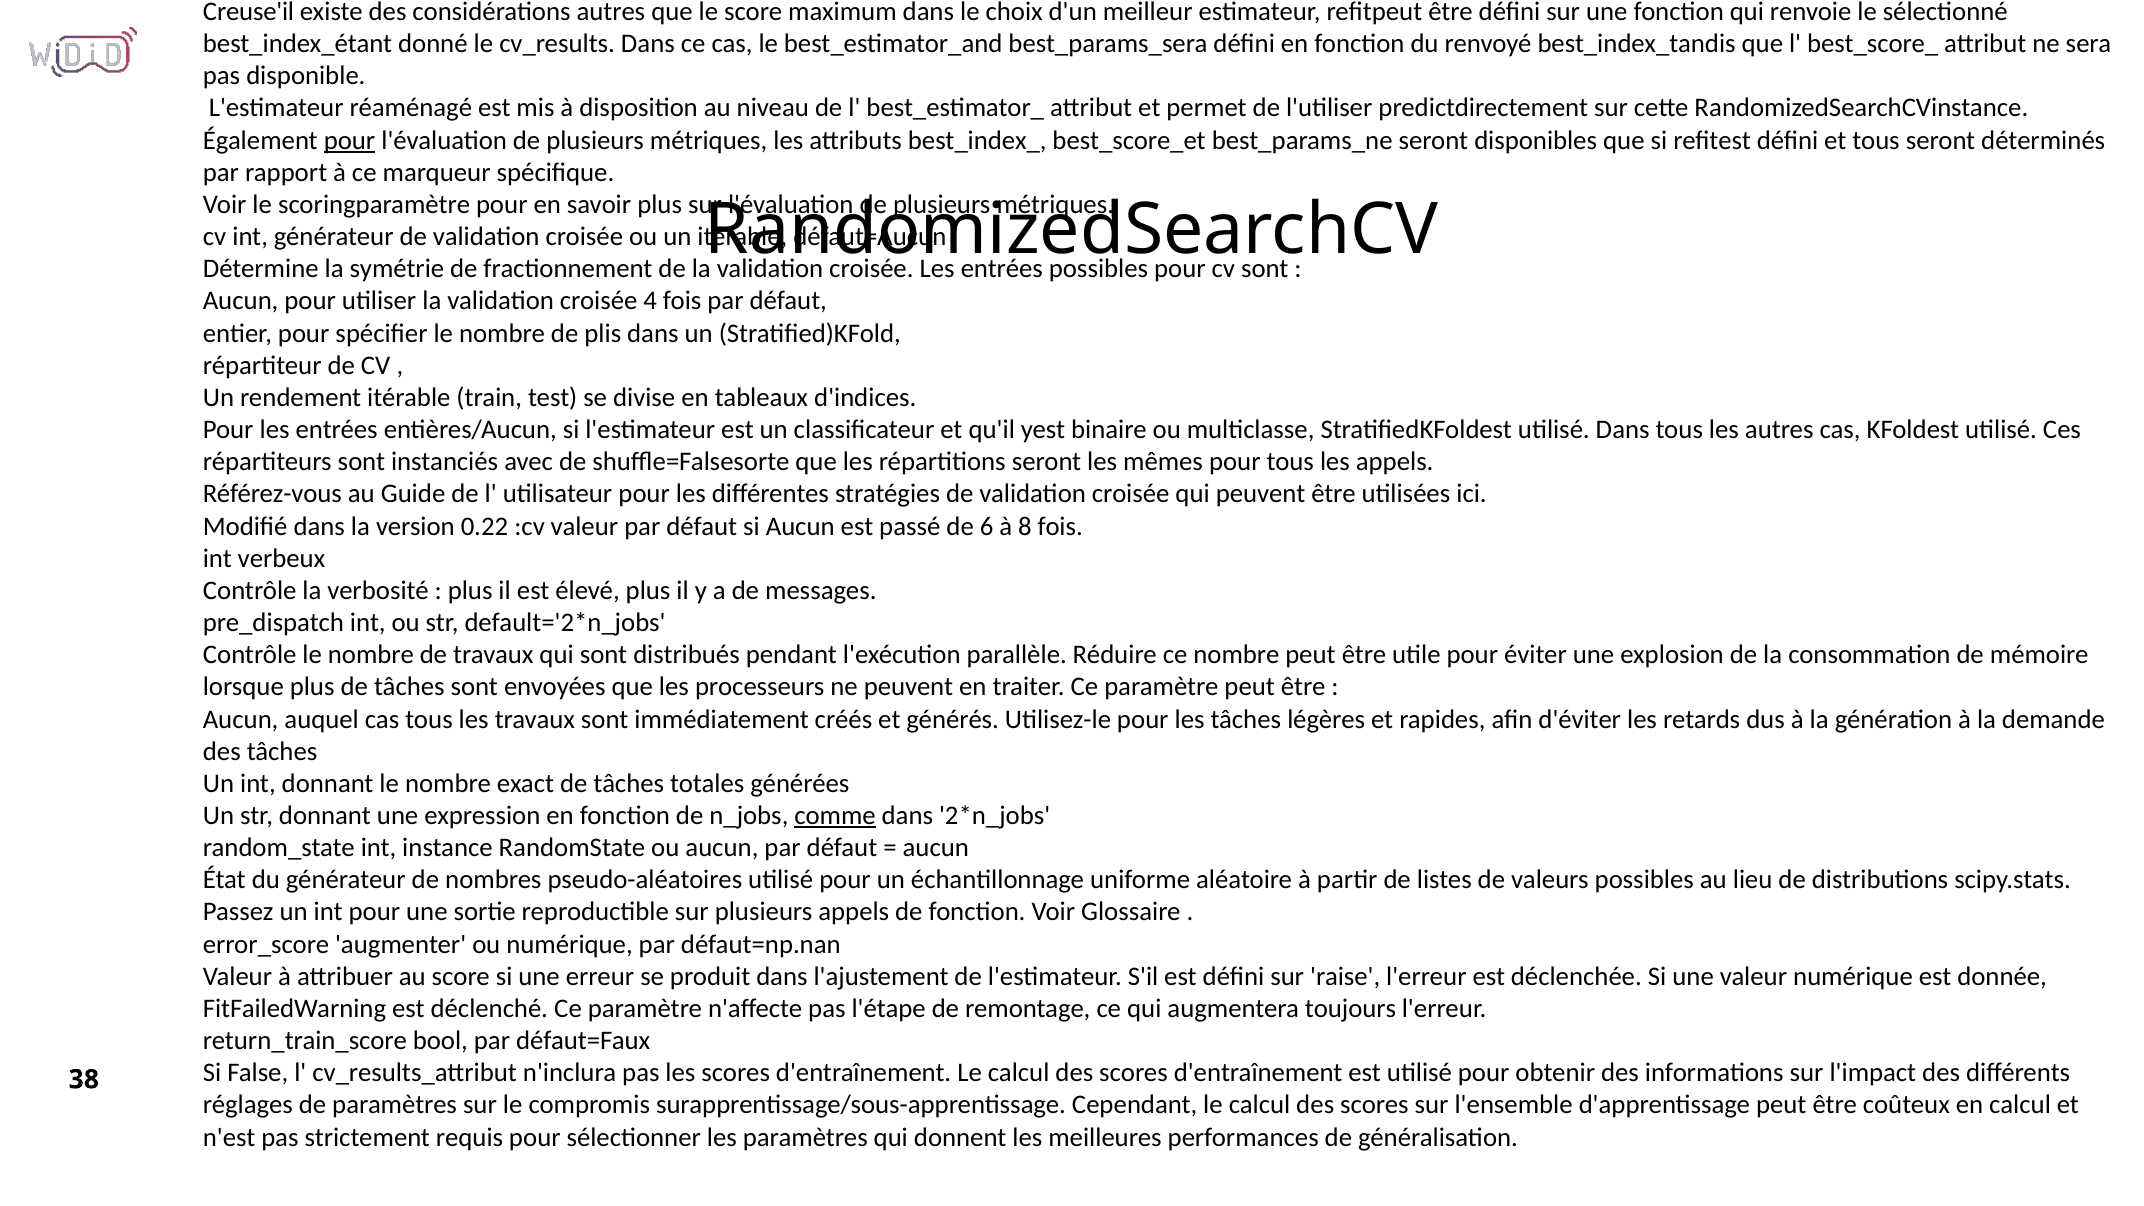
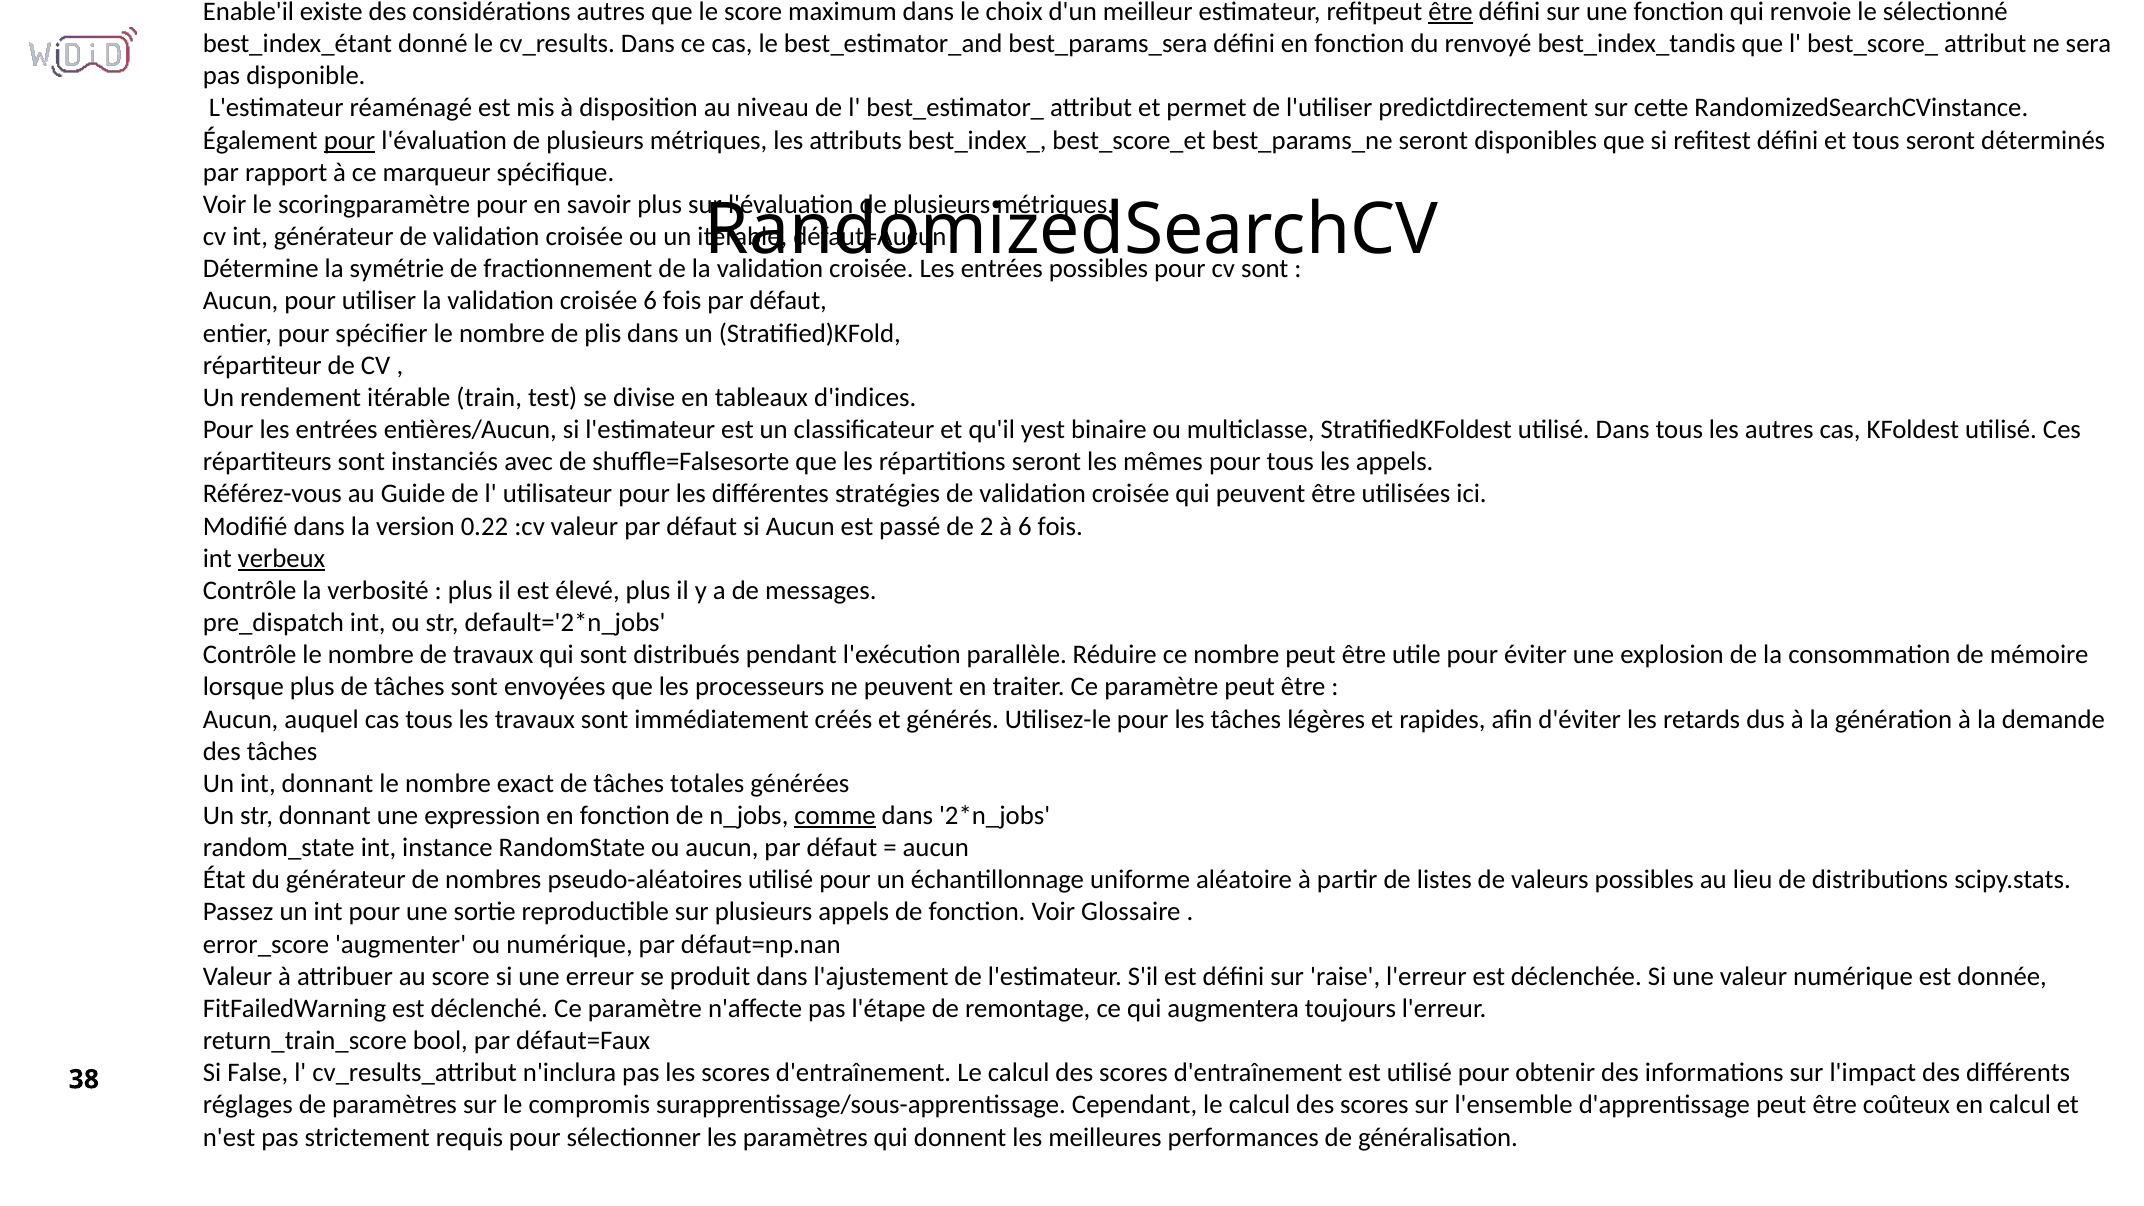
Creuse'il: Creuse'il -> Enable'il
être at (1451, 12) underline: none -> present
croisée 4: 4 -> 6
6: 6 -> 2
à 8: 8 -> 6
verbeux underline: none -> present
